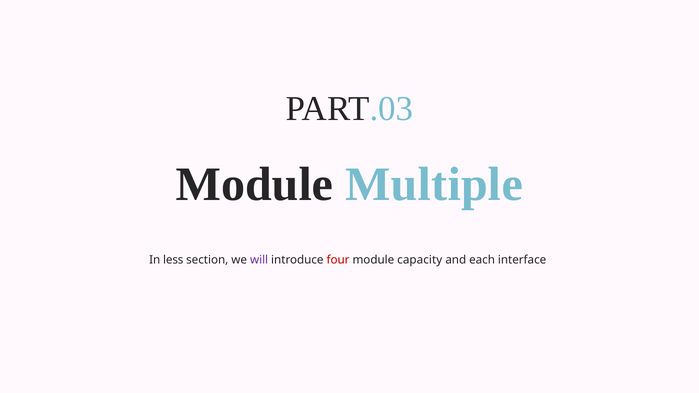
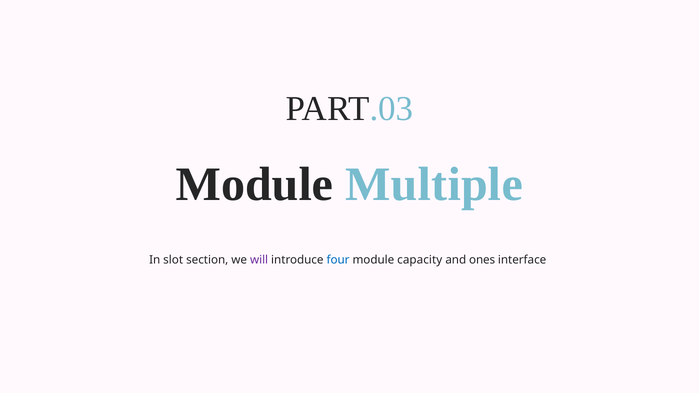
less: less -> slot
four colour: red -> blue
each: each -> ones
